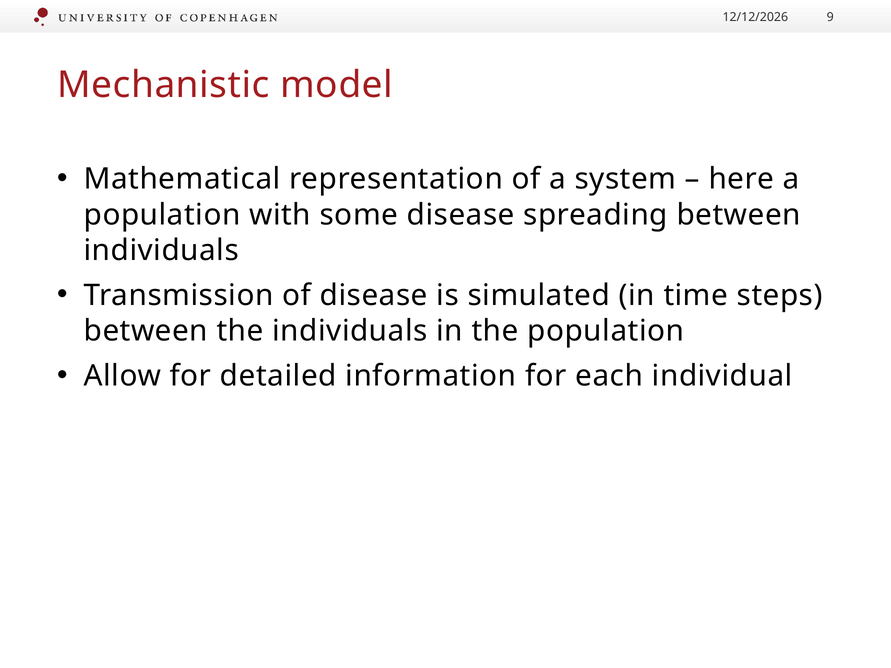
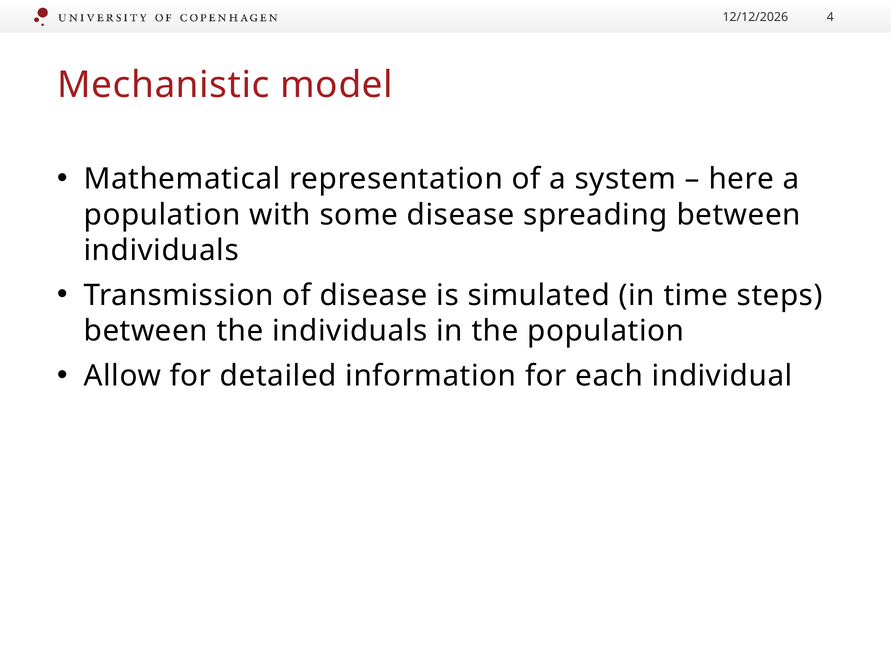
9: 9 -> 4
